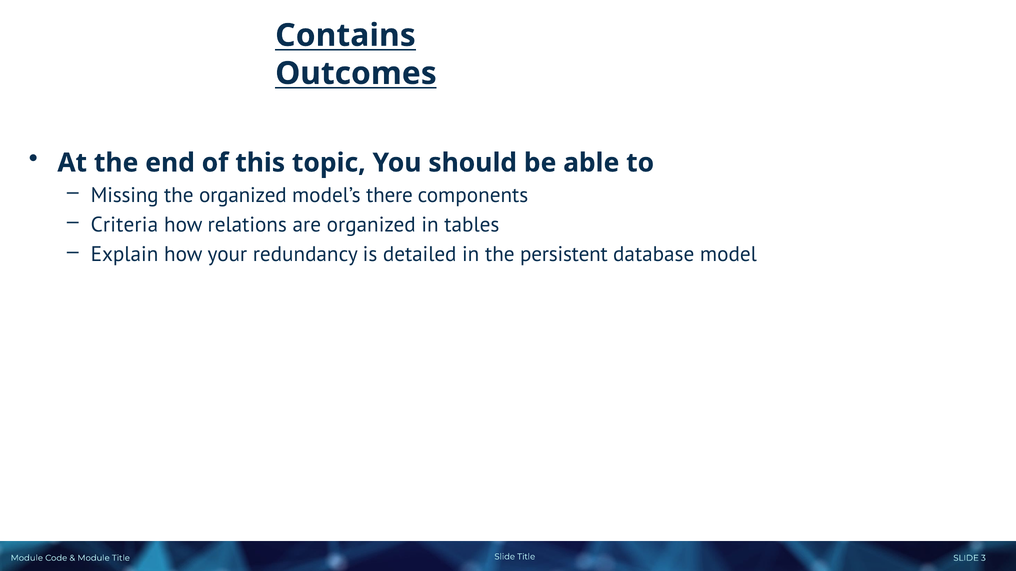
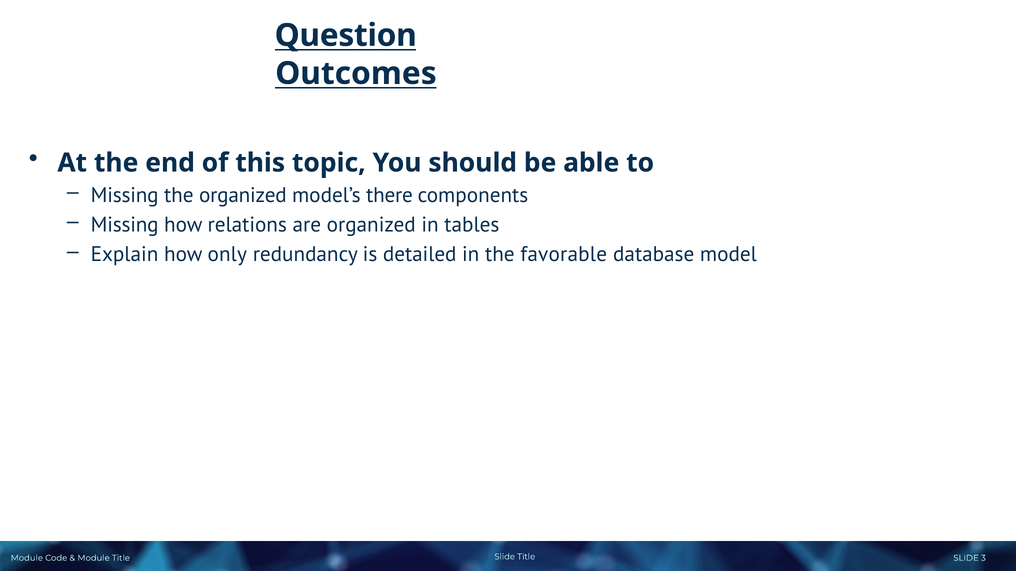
Contains: Contains -> Question
Criteria at (124, 225): Criteria -> Missing
your: your -> only
persistent: persistent -> favorable
